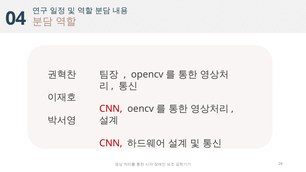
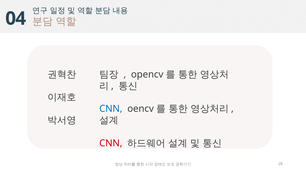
CNN at (111, 109) colour: red -> blue
